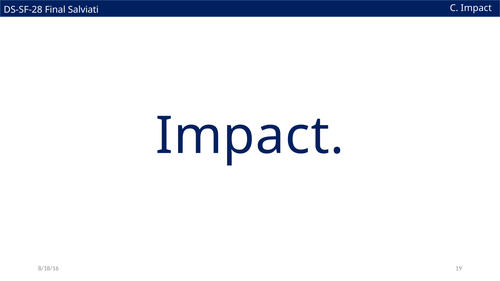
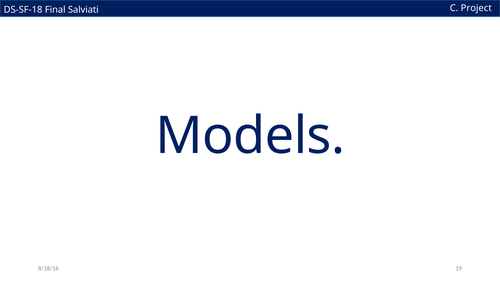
DS-SF-28: DS-SF-28 -> DS-SF-18
C Impact: Impact -> Project
Impact at (250, 136): Impact -> Models
